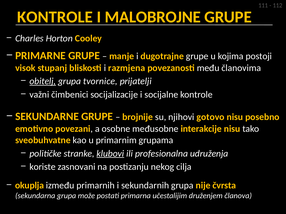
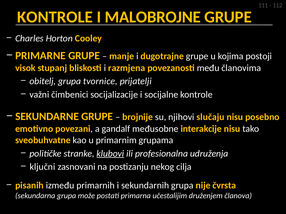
obitelj underline: present -> none
gotovo: gotovo -> slučaju
osobne: osobne -> gandalf
koriste: koriste -> ključni
okuplja: okuplja -> pisanih
